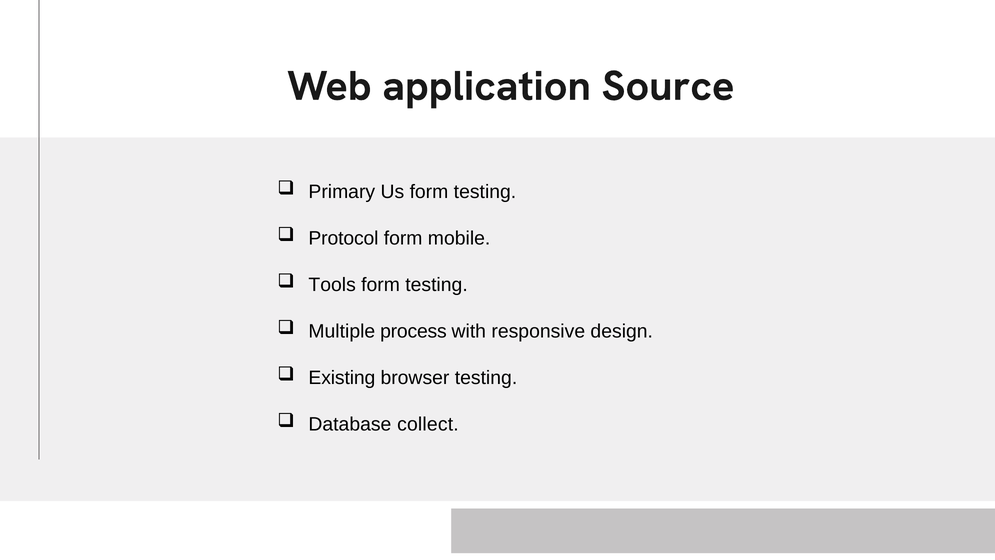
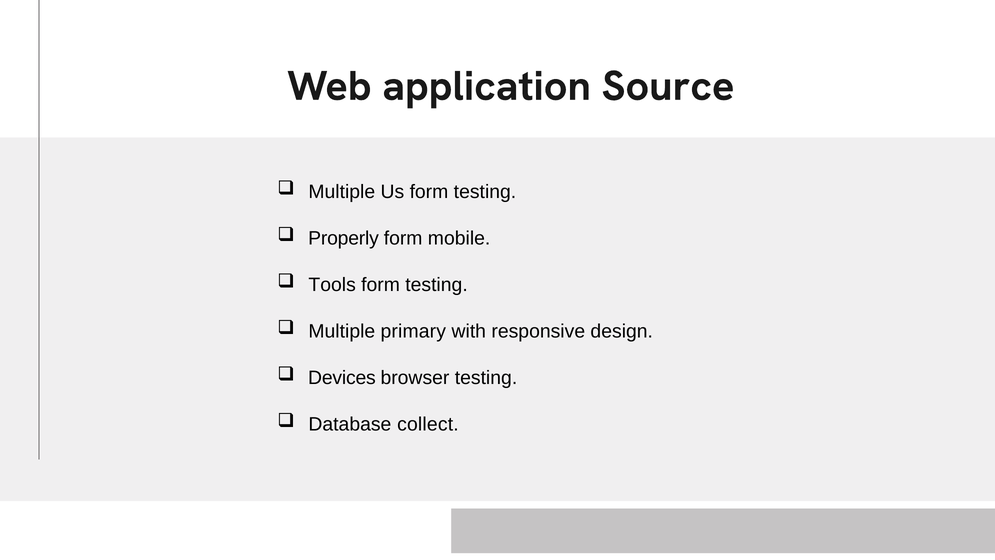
Primary at (342, 192): Primary -> Multiple
Protocol: Protocol -> Properly
process: process -> primary
Existing: Existing -> Devices
